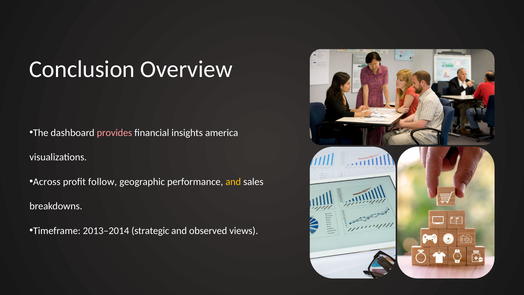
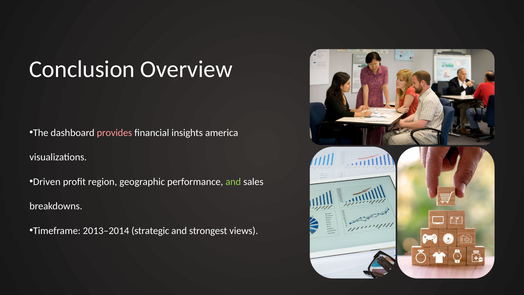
Across: Across -> Driven
follow: follow -> region
and at (233, 182) colour: yellow -> light green
observed: observed -> strongest
